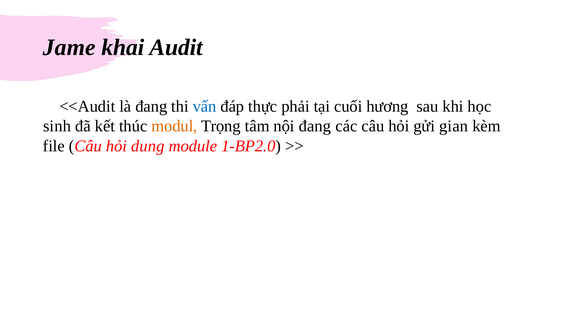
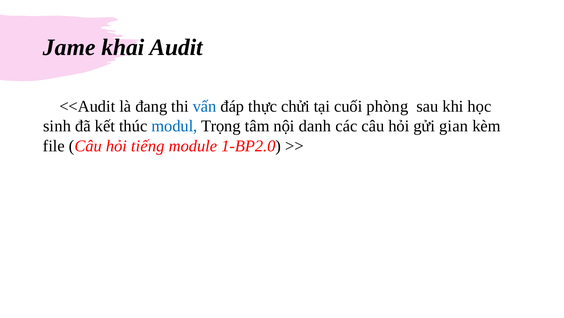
phải: phải -> chửi
hương: hương -> phòng
modul colour: orange -> blue
nội đang: đang -> danh
dung: dung -> tiếng
